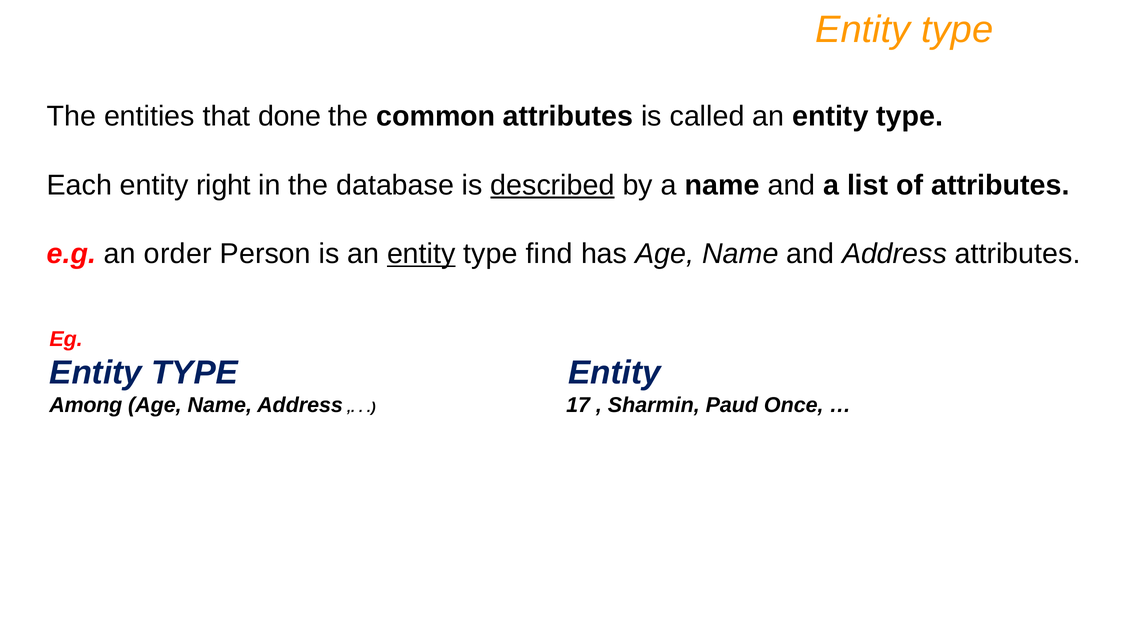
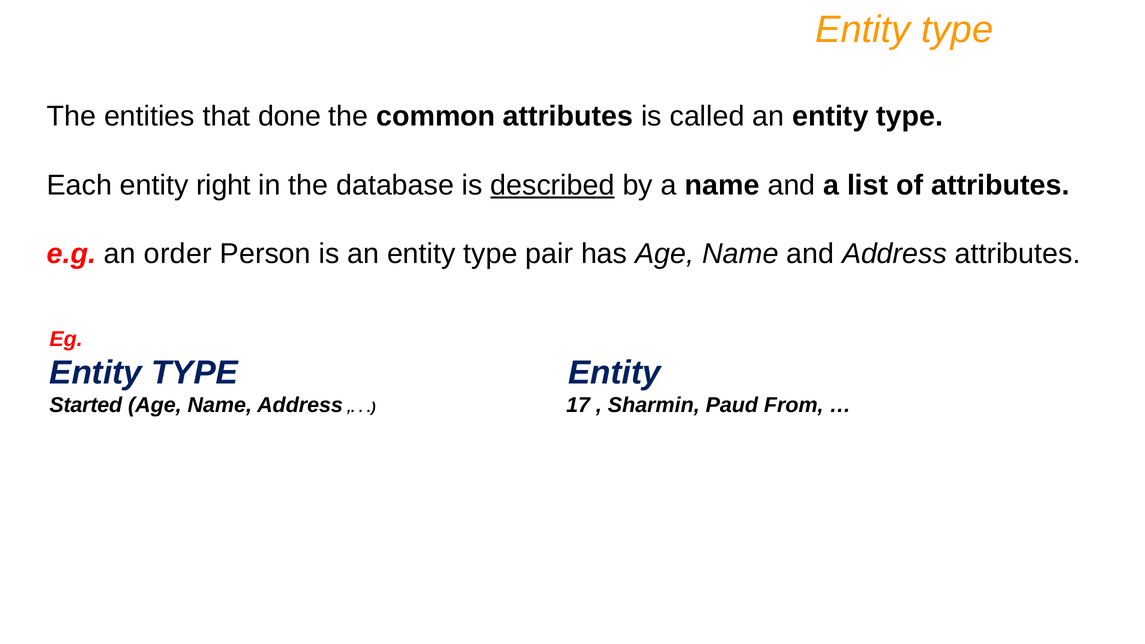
entity at (421, 254) underline: present -> none
find: find -> pair
Among: Among -> Started
Once: Once -> From
